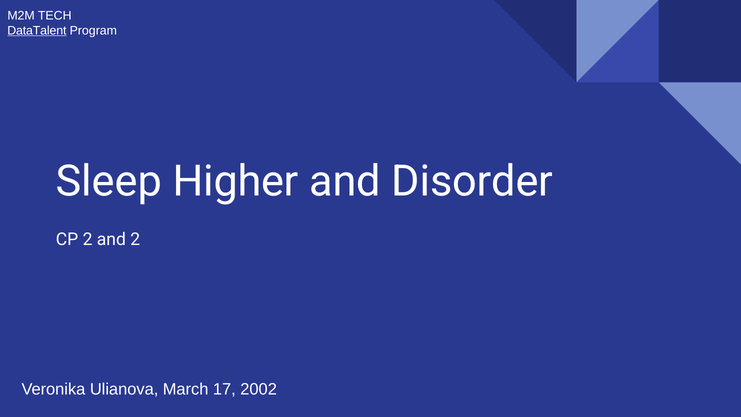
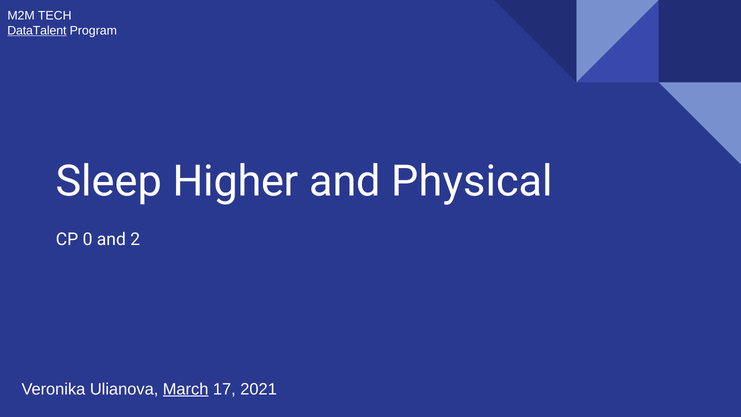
Disorder: Disorder -> Physical
CP 2: 2 -> 0
March underline: none -> present
2002: 2002 -> 2021
